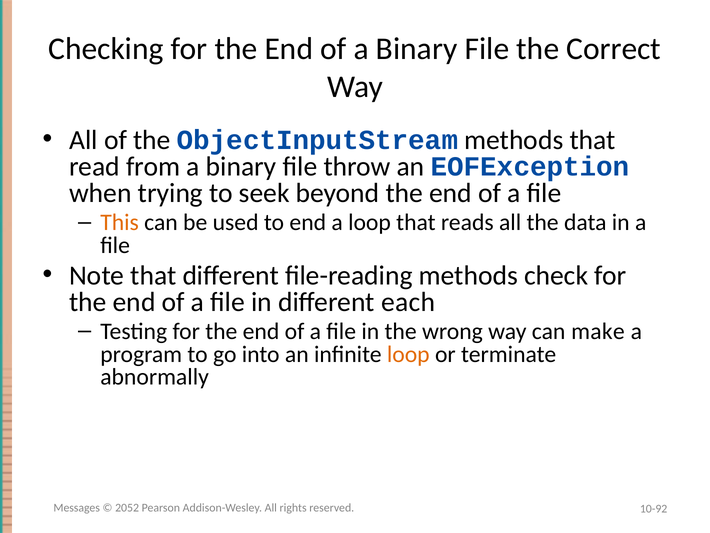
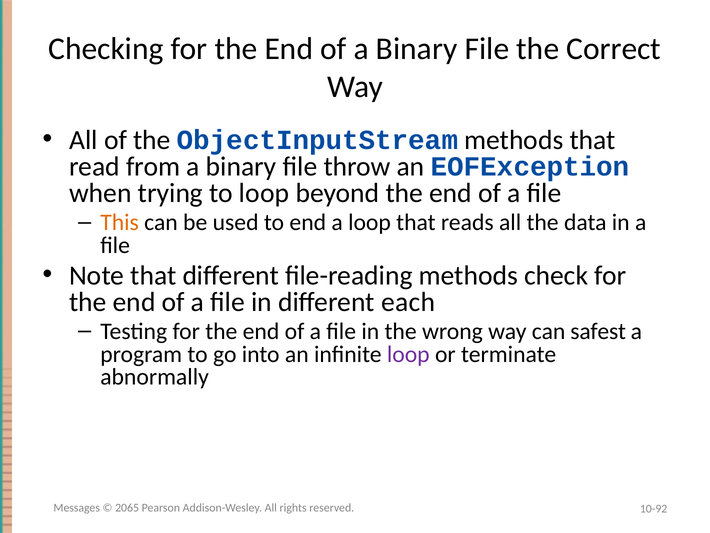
to seek: seek -> loop
make: make -> safest
loop at (408, 354) colour: orange -> purple
2052: 2052 -> 2065
